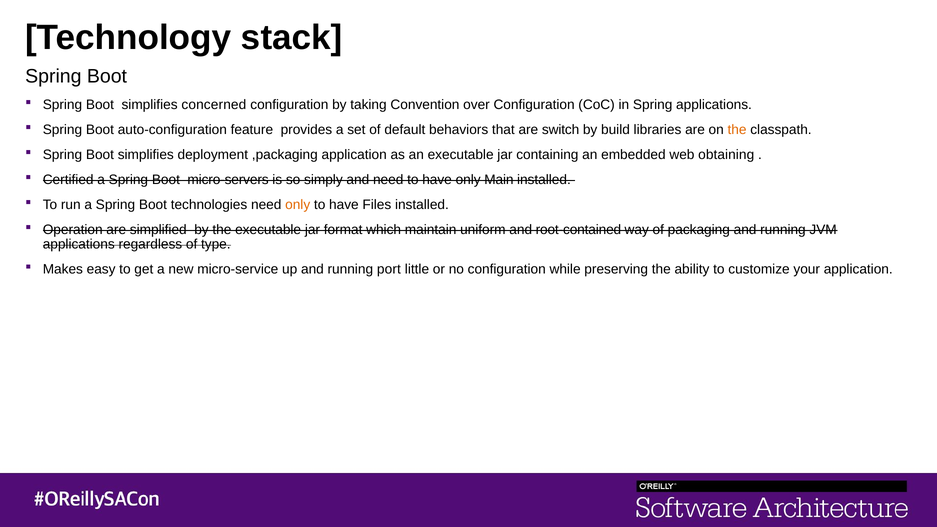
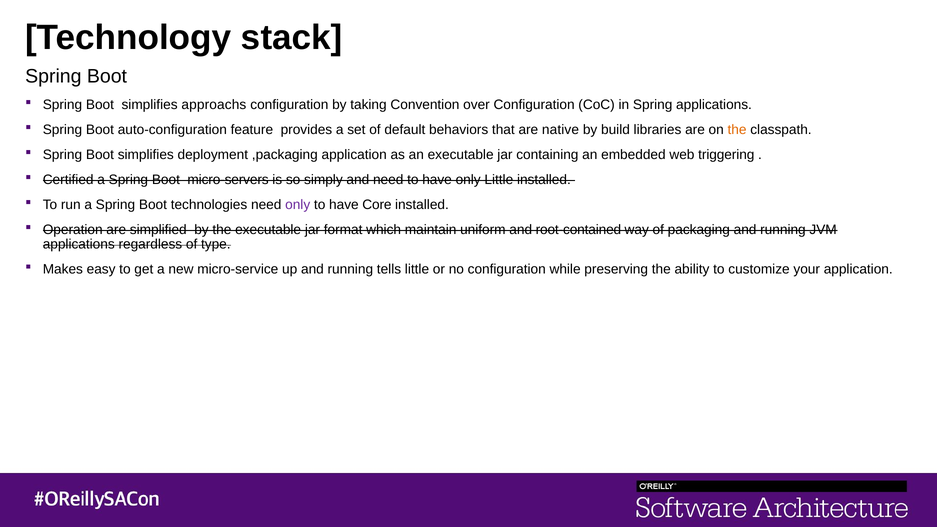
concerned: concerned -> approachs
switch: switch -> native
obtaining: obtaining -> triggering
only Main: Main -> Little
only at (298, 205) colour: orange -> purple
Files: Files -> Core
port: port -> tells
